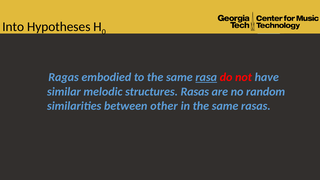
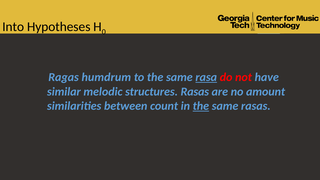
embodied: embodied -> humdrum
random: random -> amount
other: other -> count
the at (201, 106) underline: none -> present
